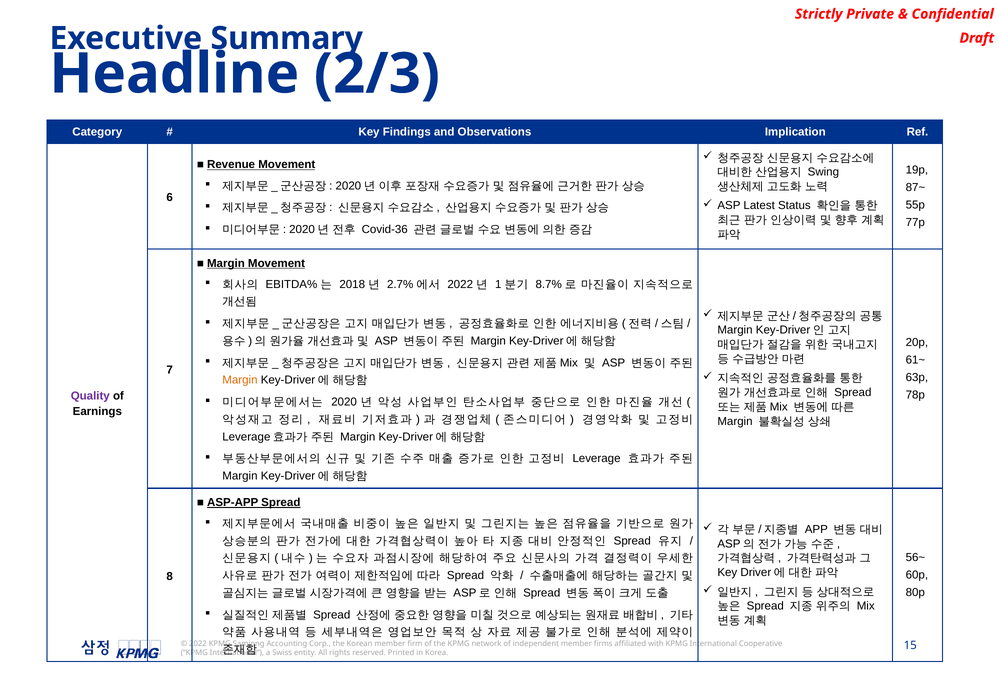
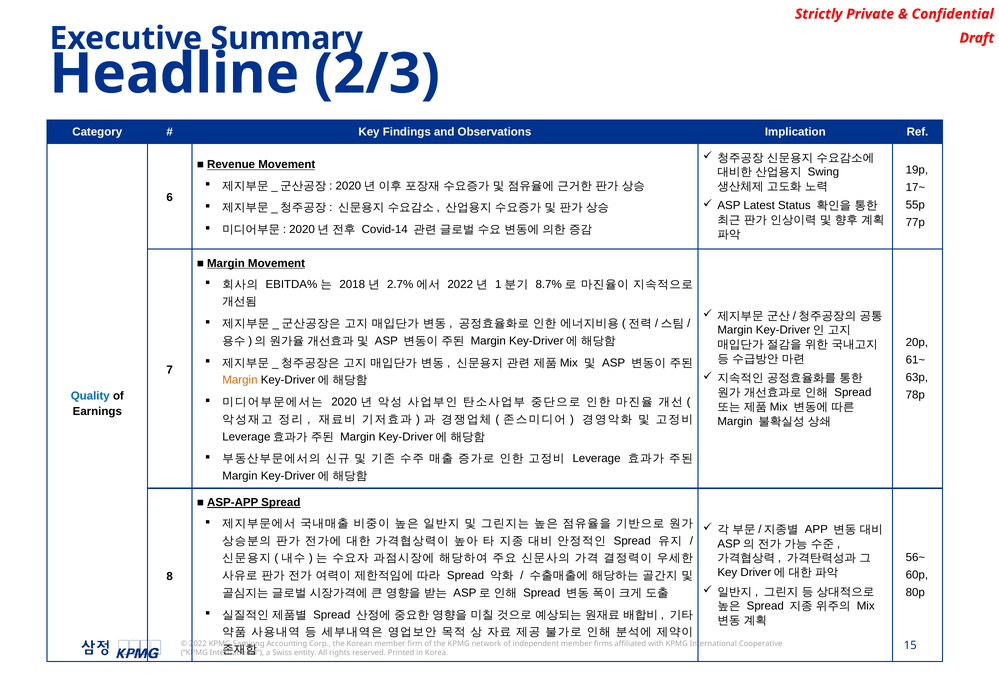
87~: 87~ -> 17~
Covid-36: Covid-36 -> Covid-14
Quality colour: purple -> blue
